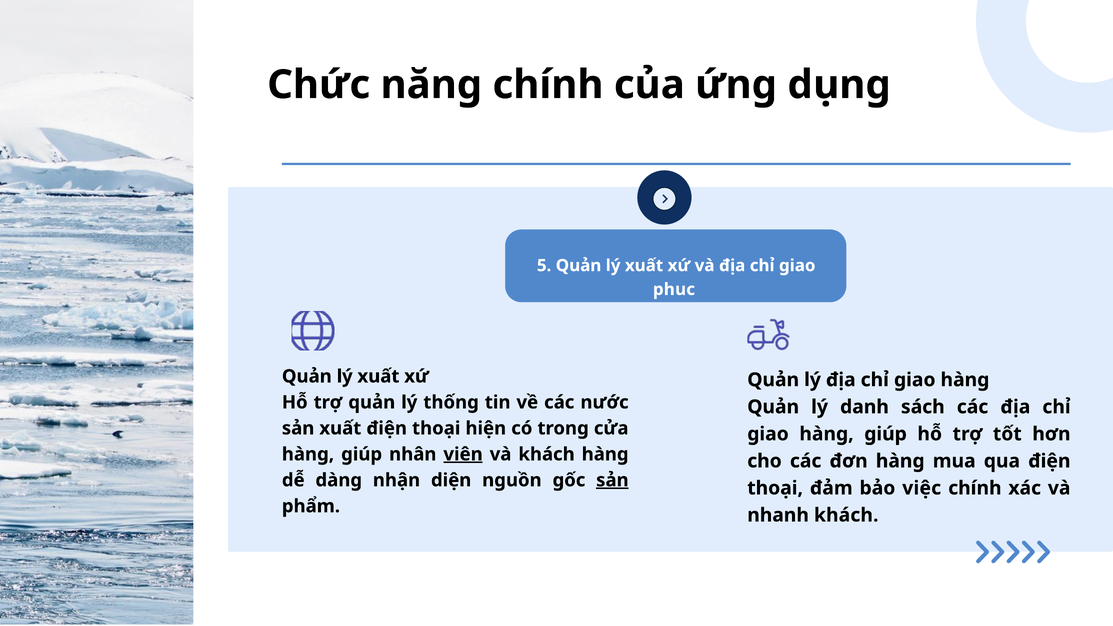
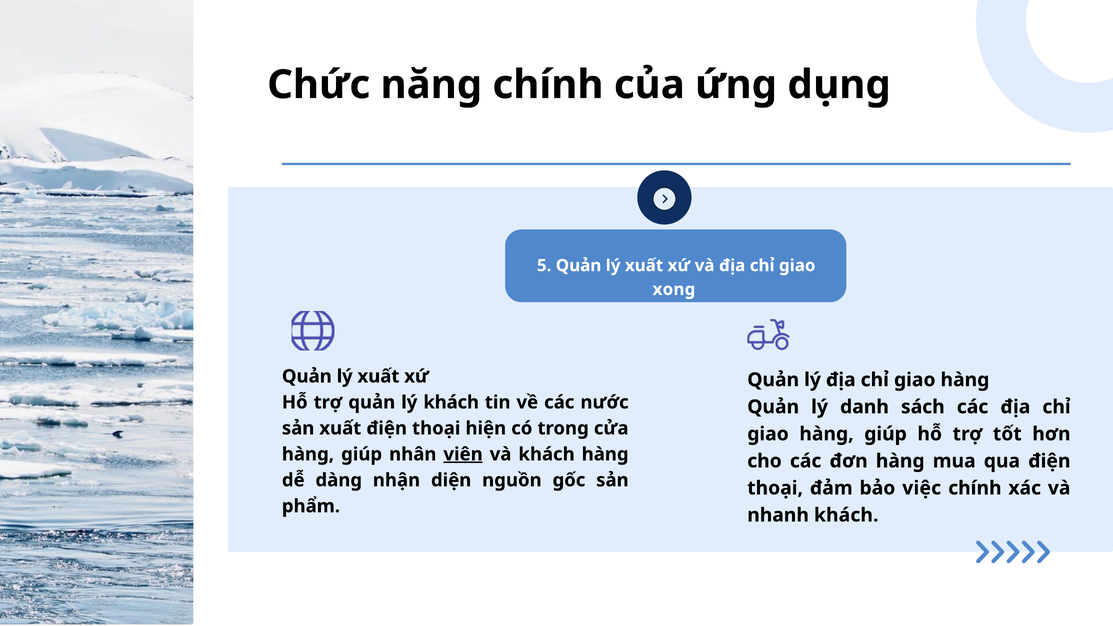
phục: phục -> xong
lý thống: thống -> khách
sản at (612, 480) underline: present -> none
